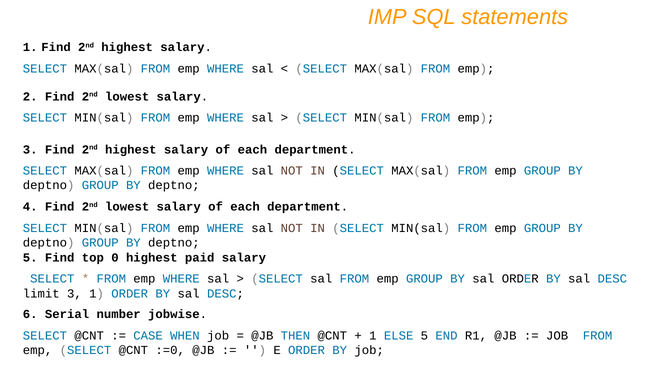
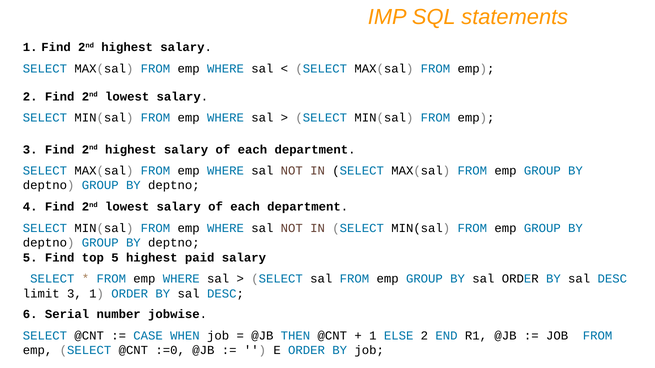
top 0: 0 -> 5
ELSE 5: 5 -> 2
